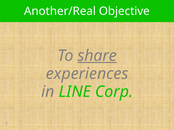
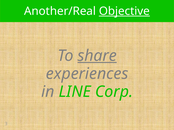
Objective underline: none -> present
